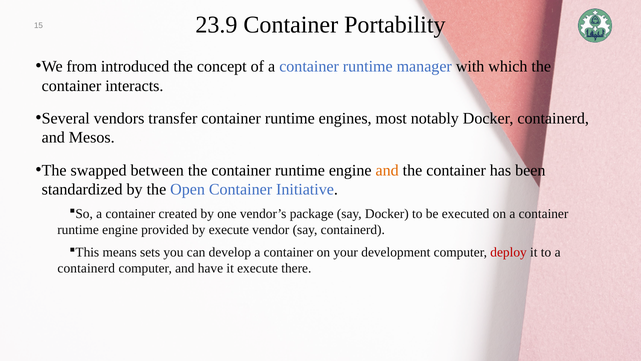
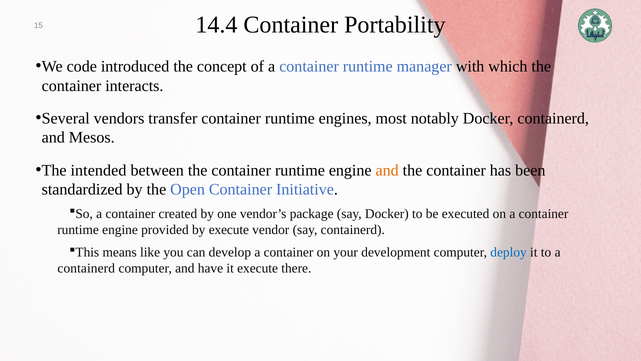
23.9: 23.9 -> 14.4
from: from -> code
swapped: swapped -> intended
sets: sets -> like
deploy colour: red -> blue
